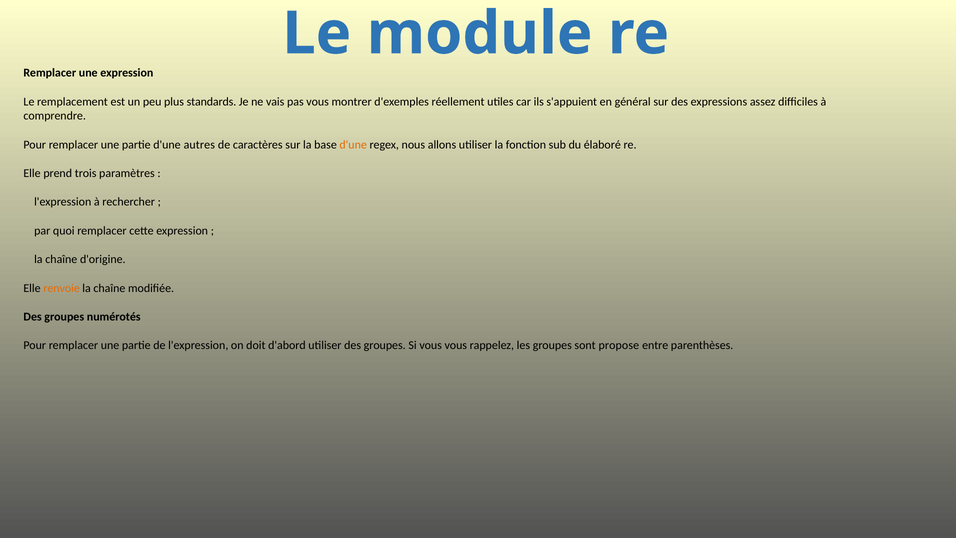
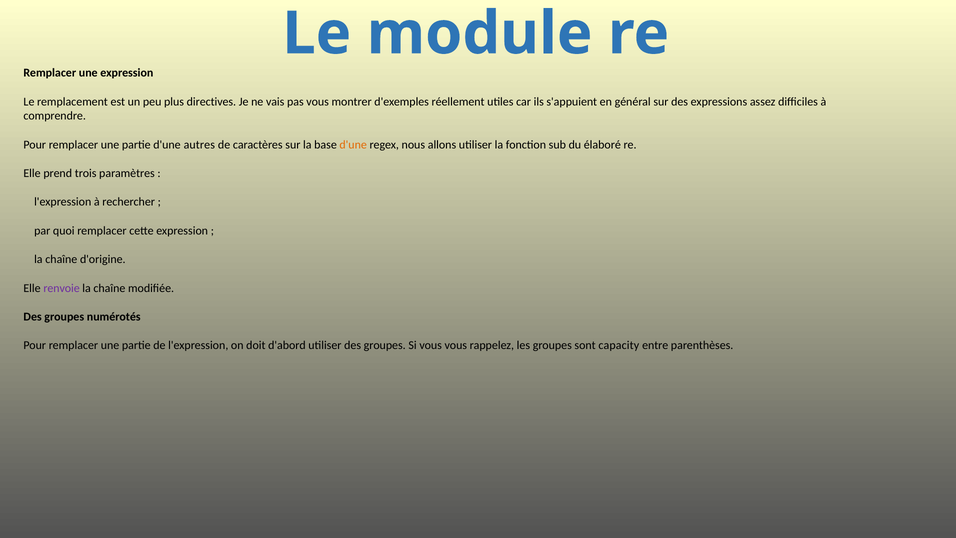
standards: standards -> directives
renvoie colour: orange -> purple
propose: propose -> capacity
